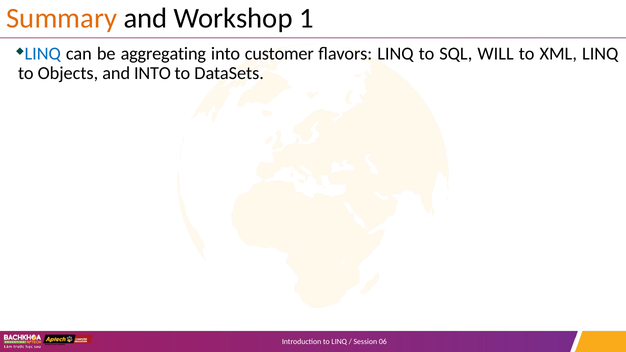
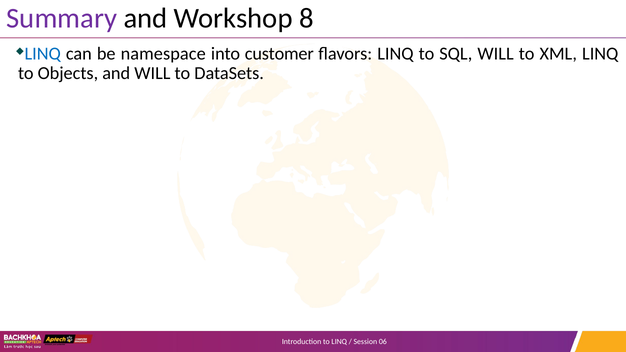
Summary colour: orange -> purple
1: 1 -> 8
aggregating: aggregating -> namespace
and INTO: INTO -> WILL
